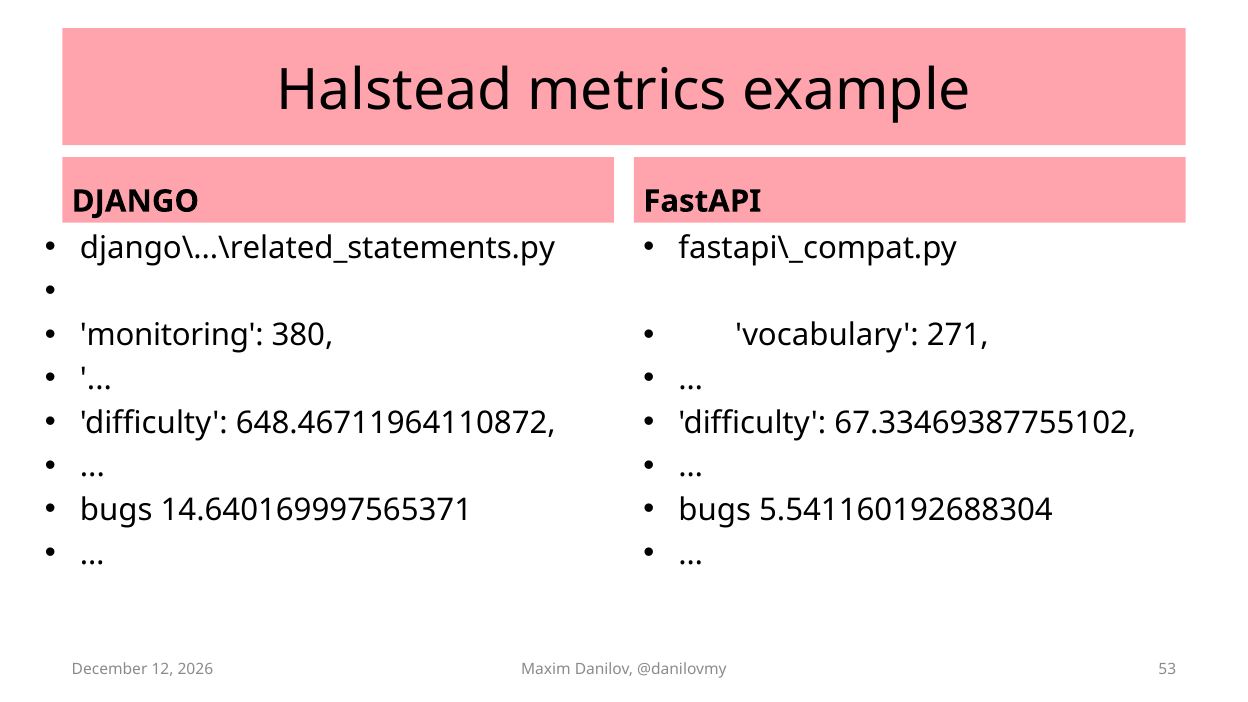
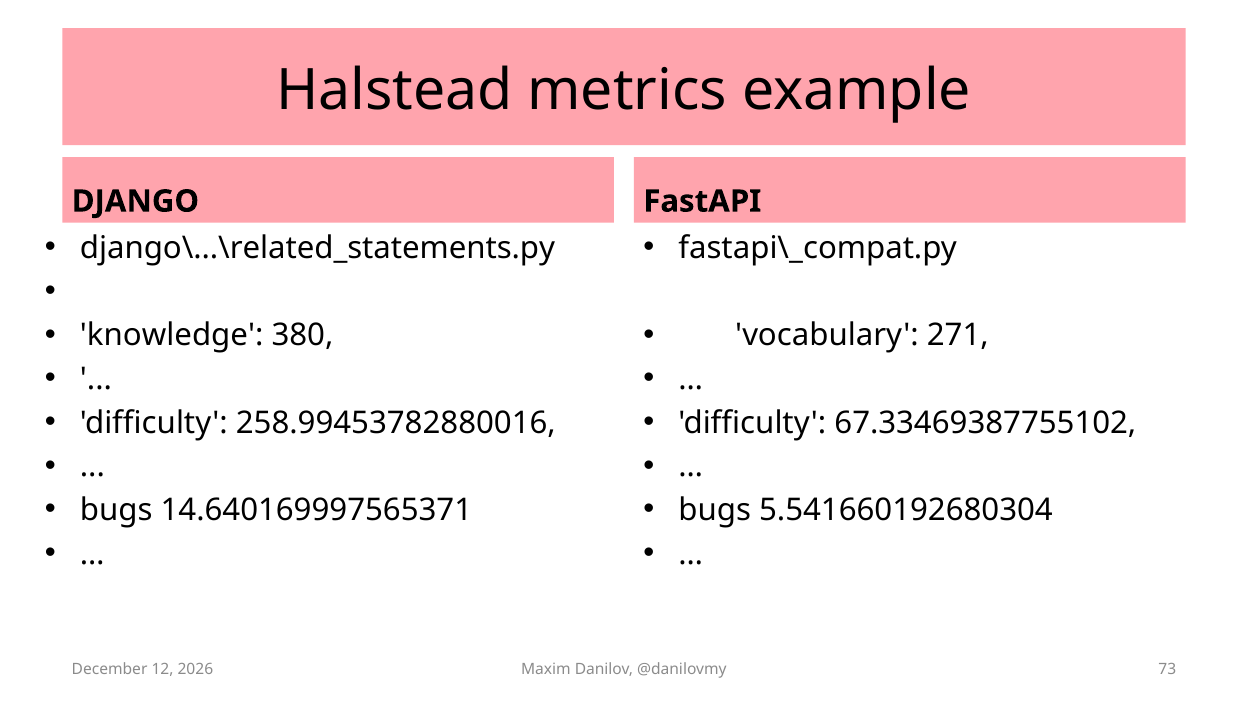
monitoring: monitoring -> knowledge
648.46711964110872: 648.46711964110872 -> 258.99453782880016
5.541160192688304: 5.541160192688304 -> 5.541660192680304
53: 53 -> 73
